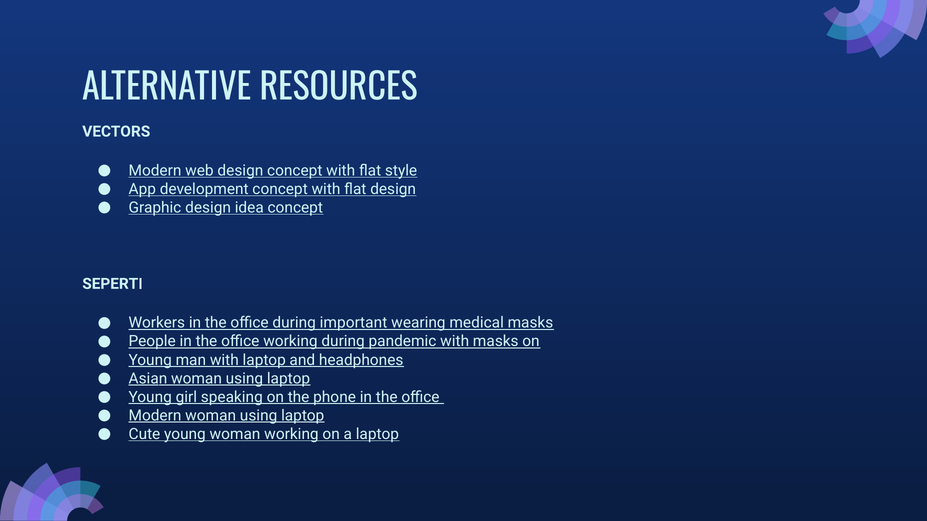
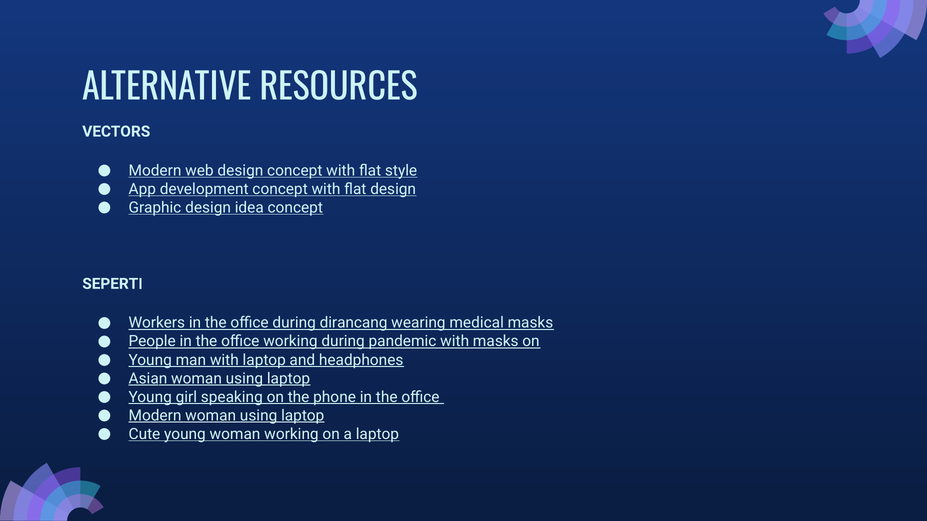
important: important -> dirancang
